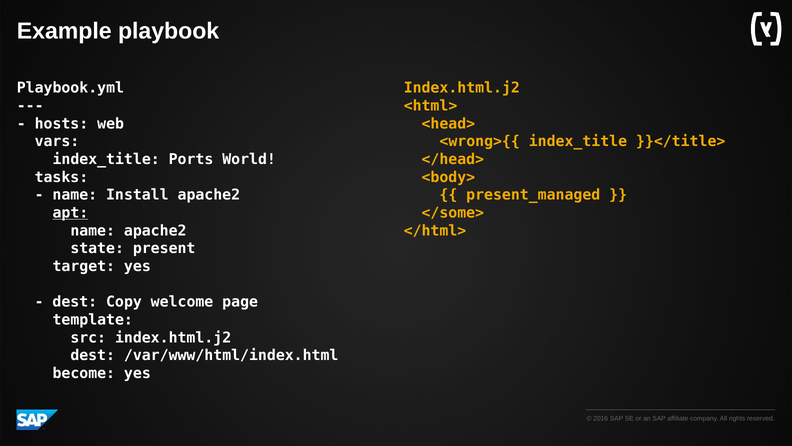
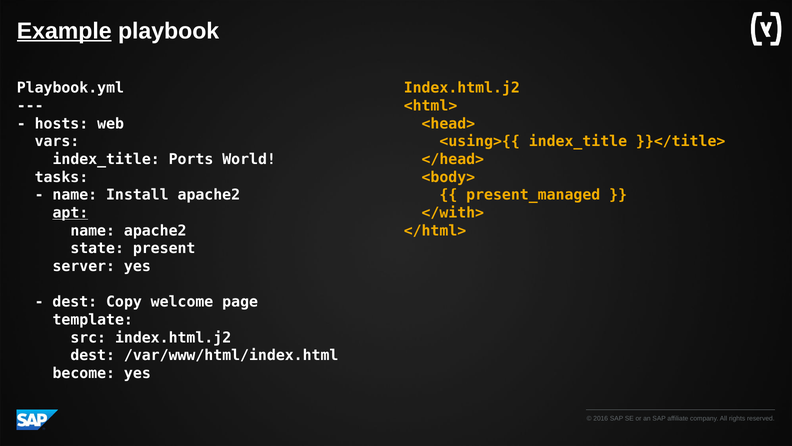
Example underline: none -> present
<wrong>{{: <wrong>{{ -> <using>{{
</some>: </some> -> </with>
target: target -> server
